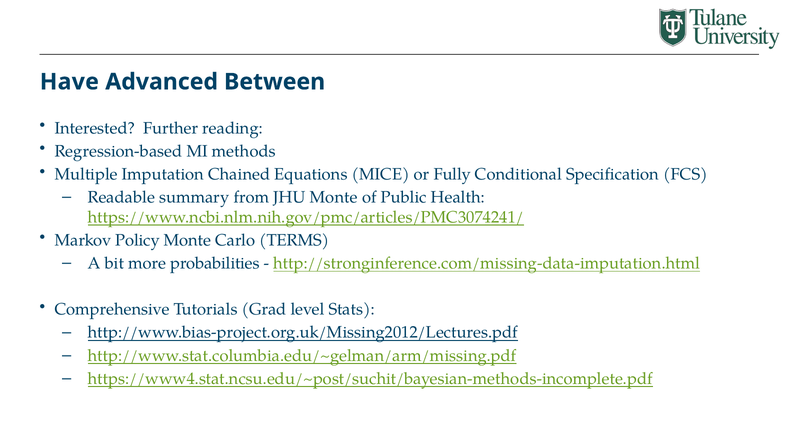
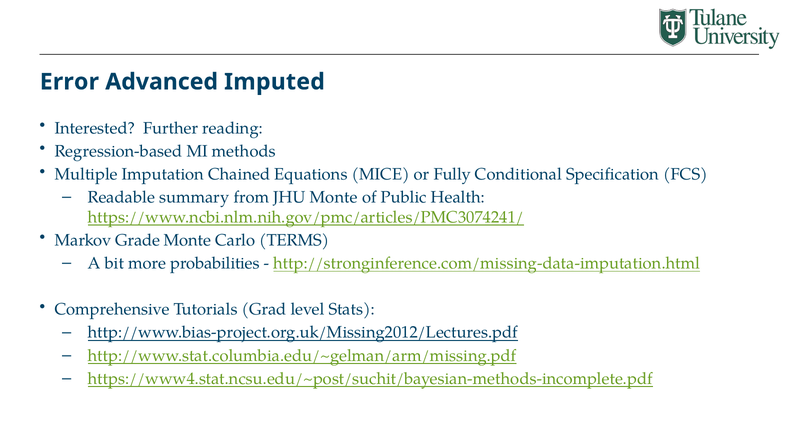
Have: Have -> Error
Between: Between -> Imputed
Policy: Policy -> Grade
